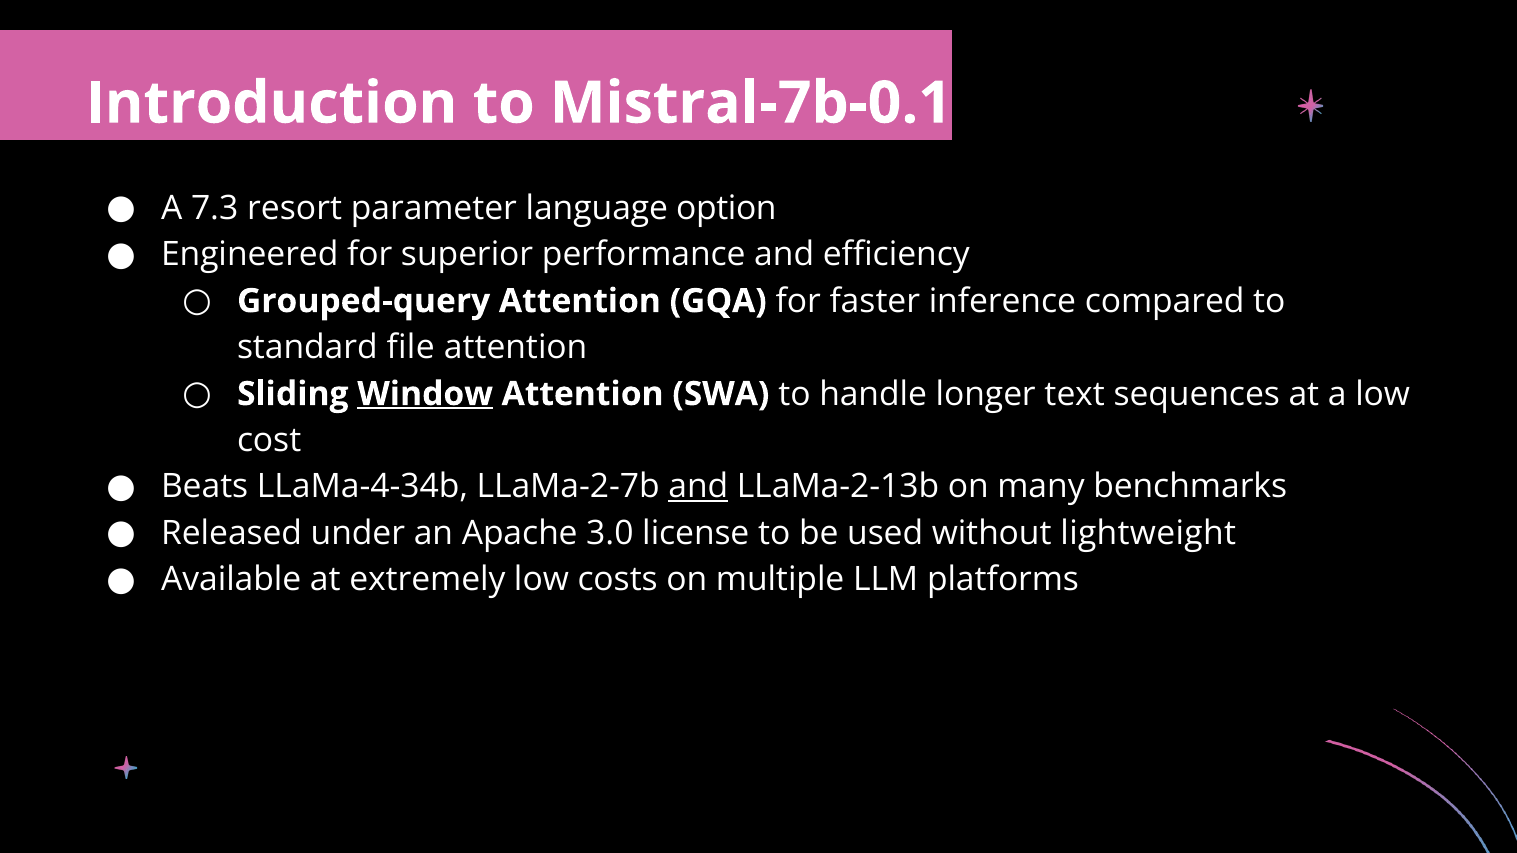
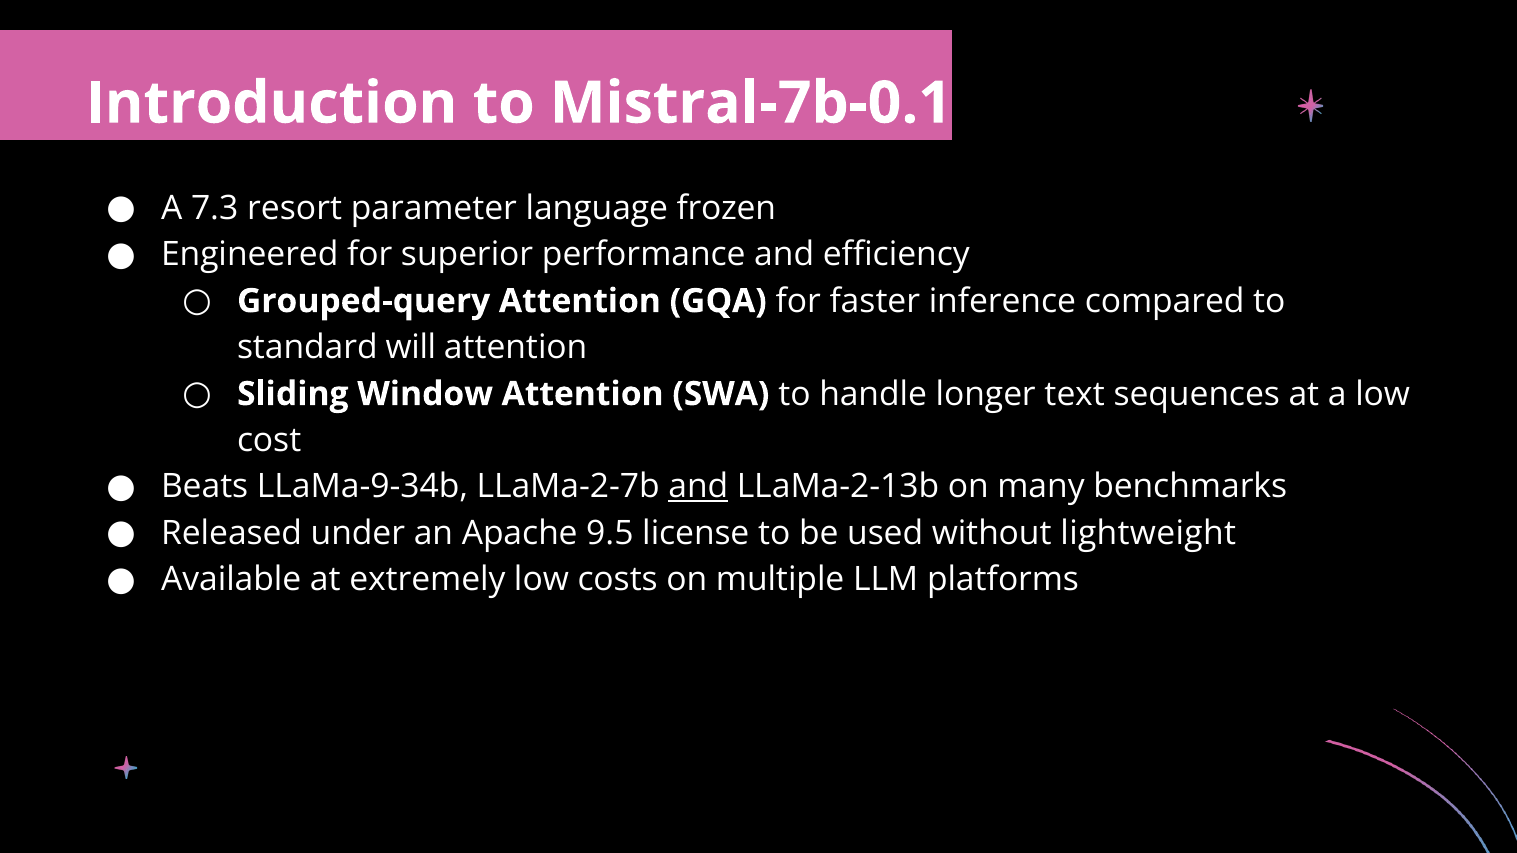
option: option -> frozen
file: file -> will
Window underline: present -> none
LLaMa-4-34b: LLaMa-4-34b -> LLaMa-9-34b
3.0: 3.0 -> 9.5
